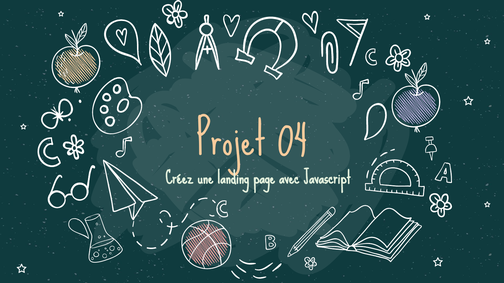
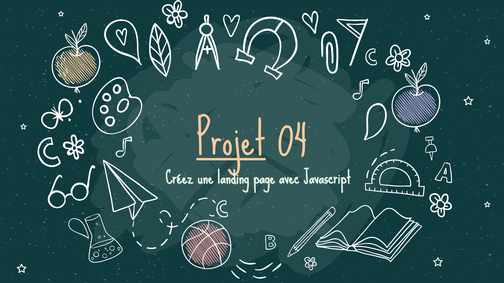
Projet underline: none -> present
